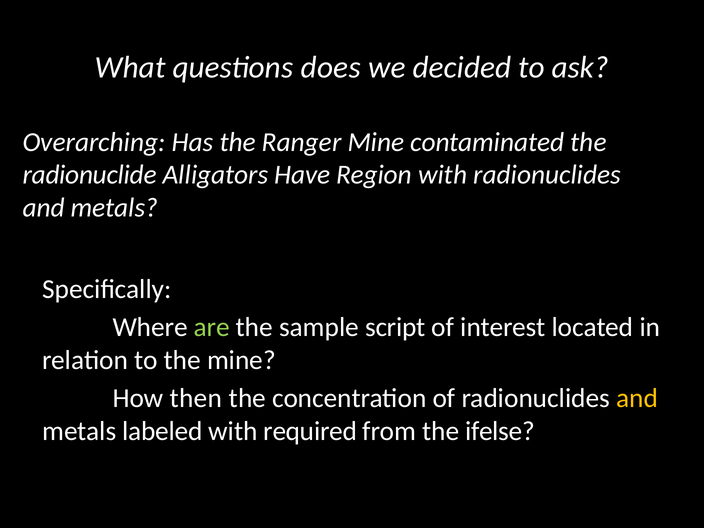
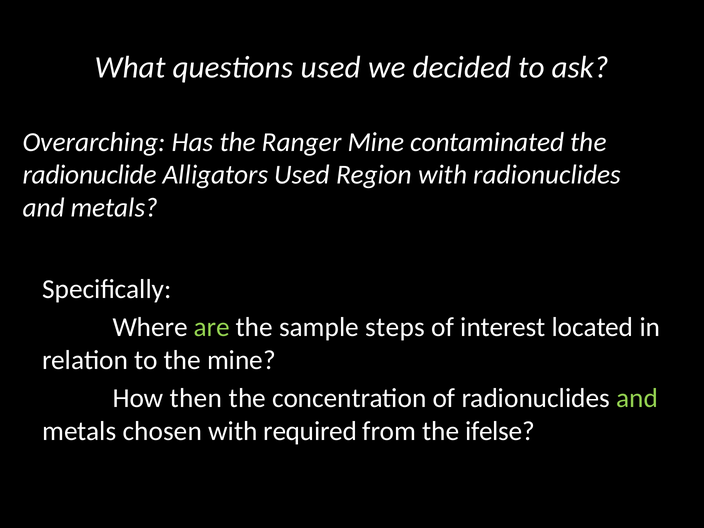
questions does: does -> used
Alligators Have: Have -> Used
script: script -> steps
and at (637, 398) colour: yellow -> light green
labeled: labeled -> chosen
